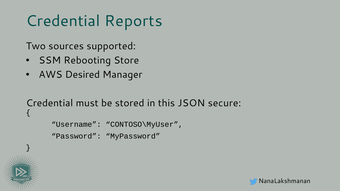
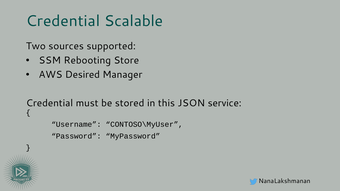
Reports: Reports -> Scalable
secure: secure -> service
